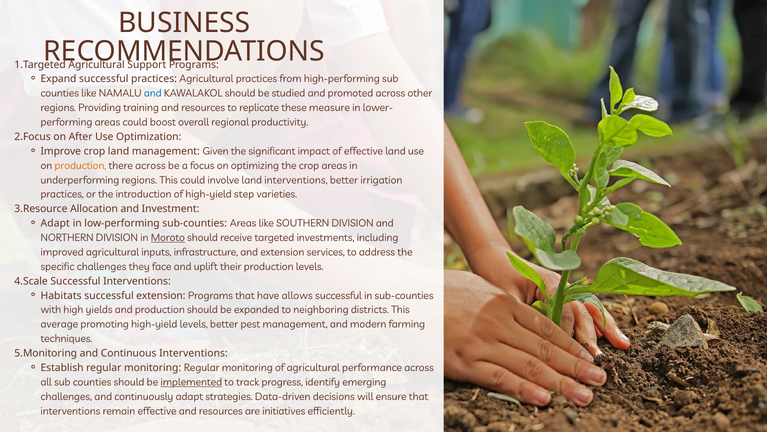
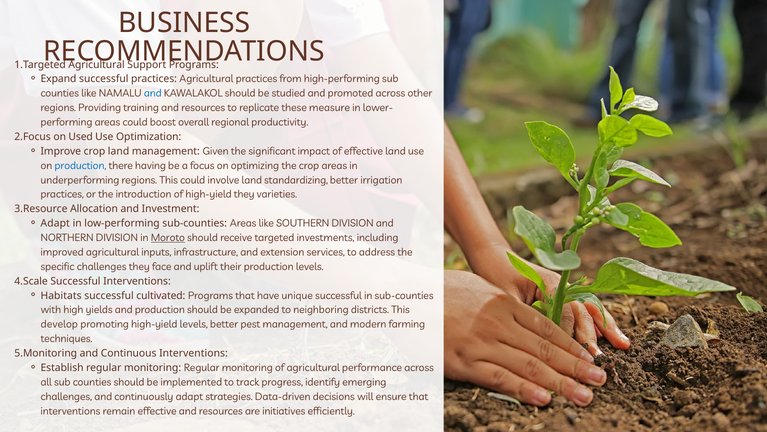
After: After -> Used
production at (80, 165) colour: orange -> blue
there across: across -> having
land interventions: interventions -> standardizing
high-yield step: step -> they
successful extension: extension -> cultivated
allows: allows -> unique
average: average -> develop
implemented underline: present -> none
